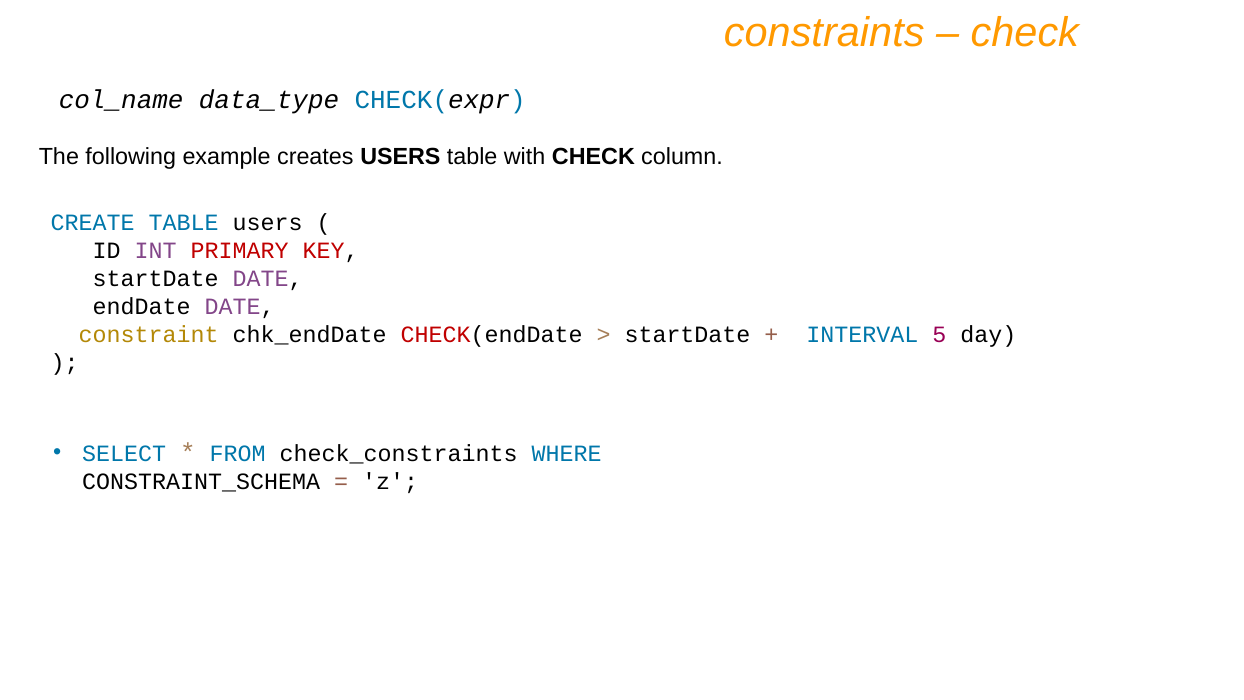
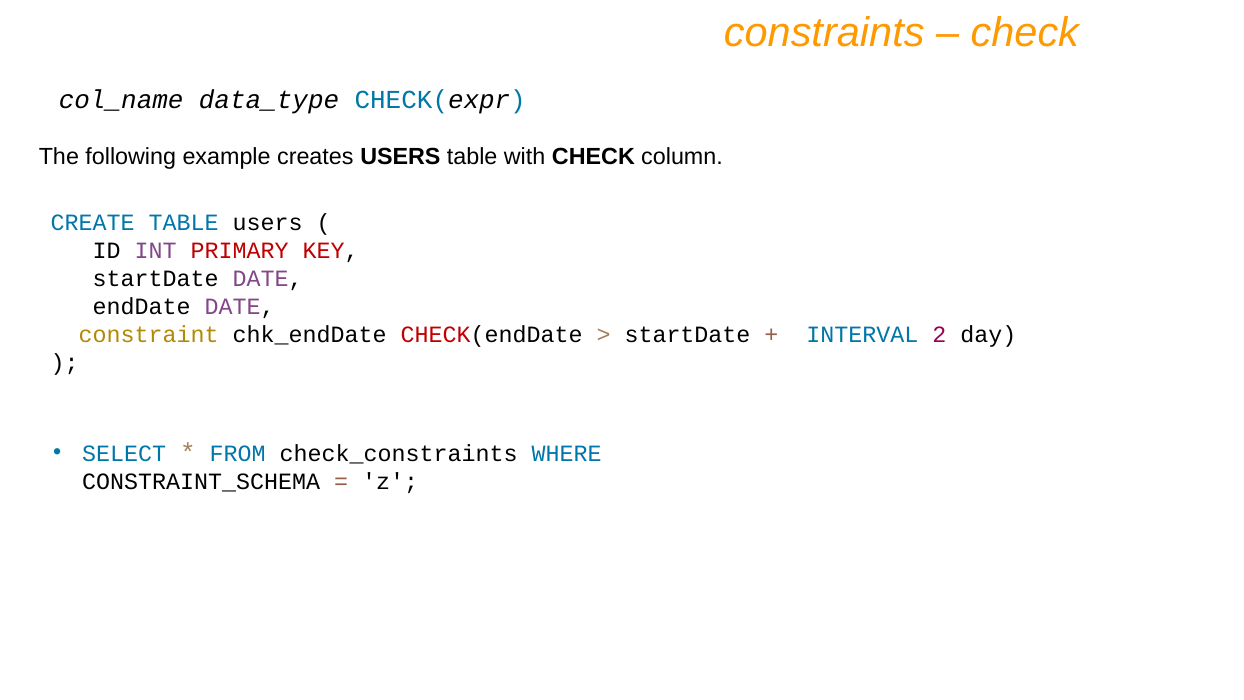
5: 5 -> 2
